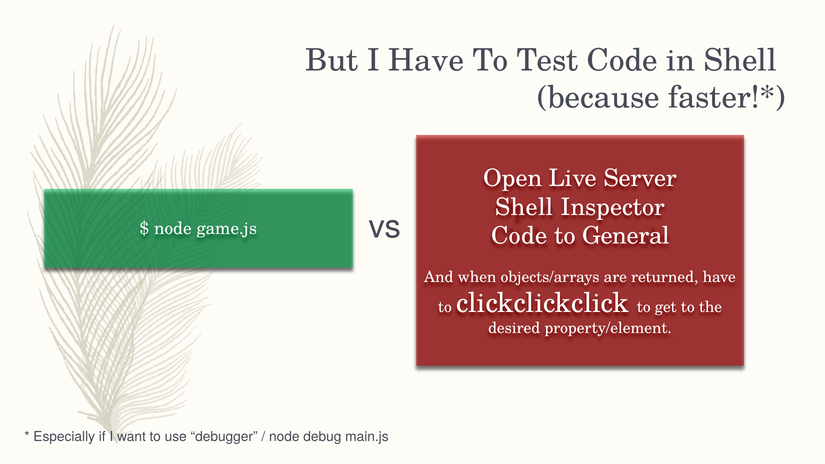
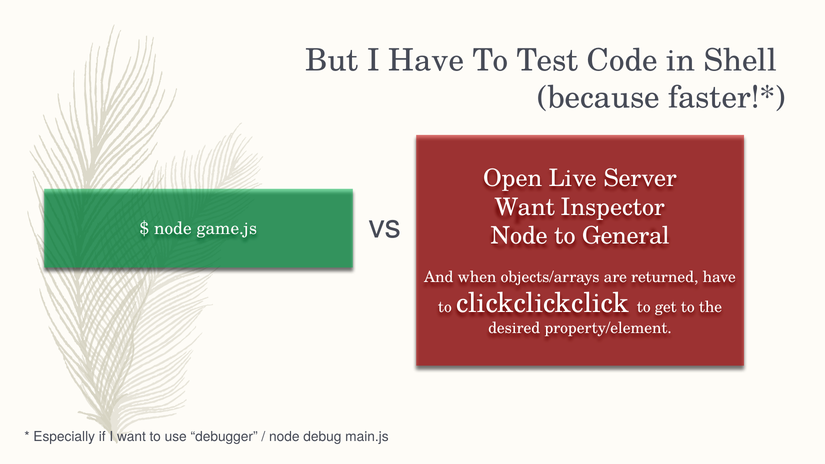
Shell at (524, 207): Shell -> Want
Code at (519, 236): Code -> Node
